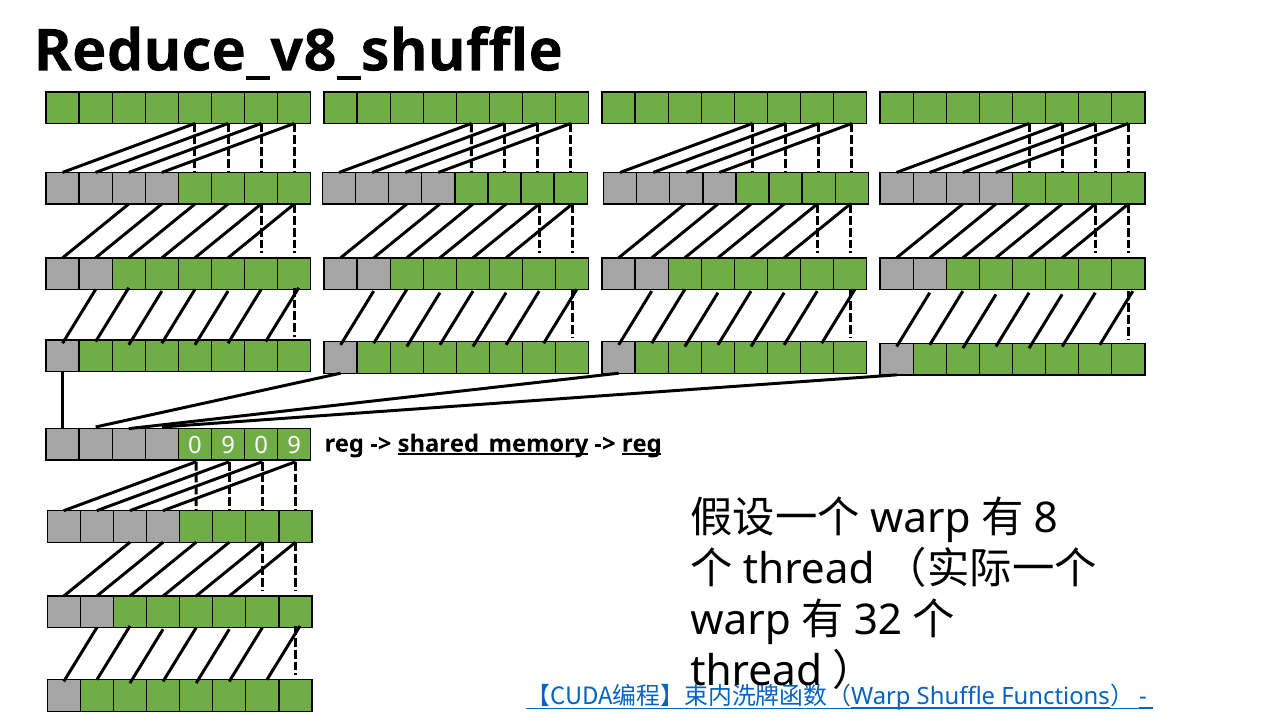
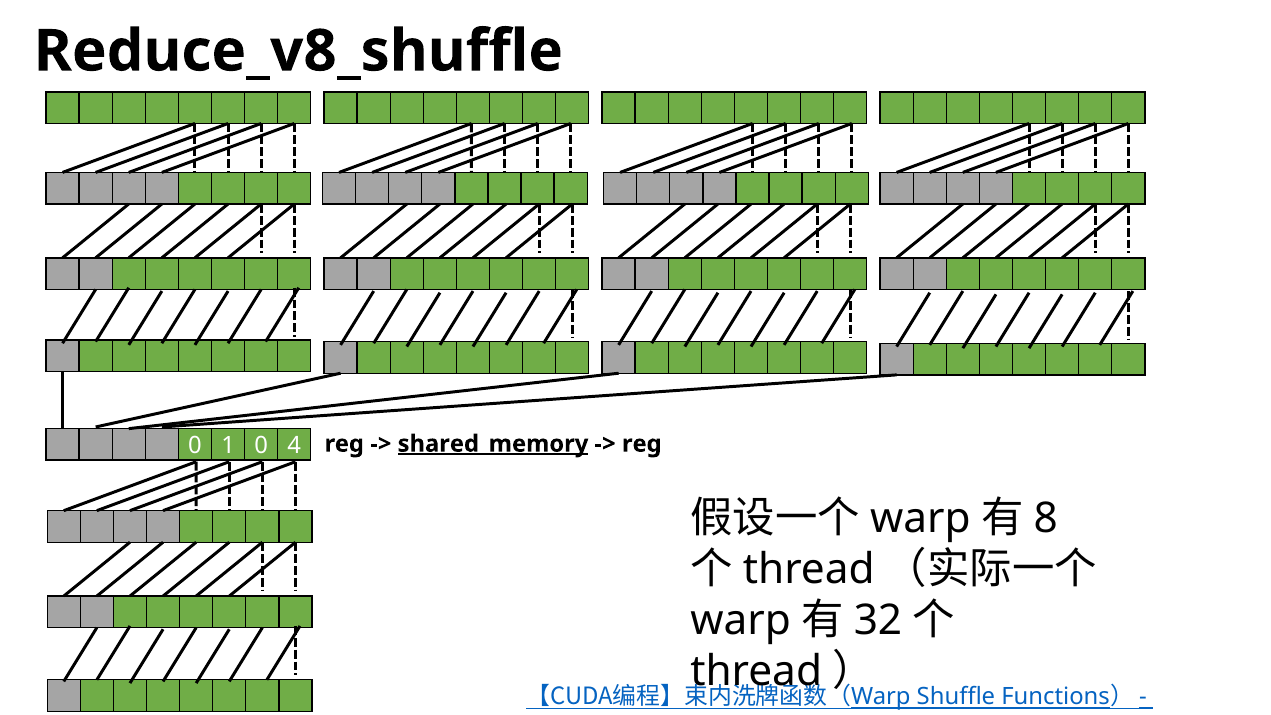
9 at (228, 446): 9 -> 1
9 at (294, 446): 9 -> 4
reg at (642, 444) underline: present -> none
